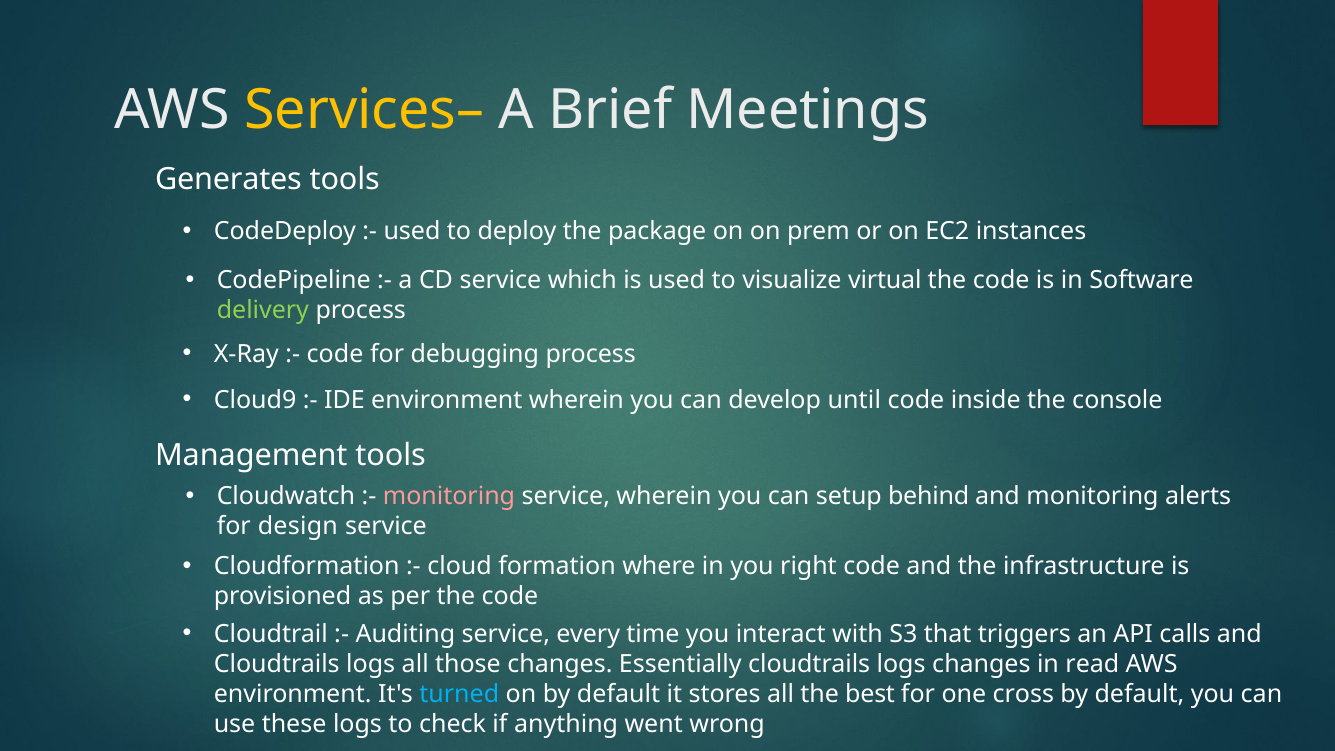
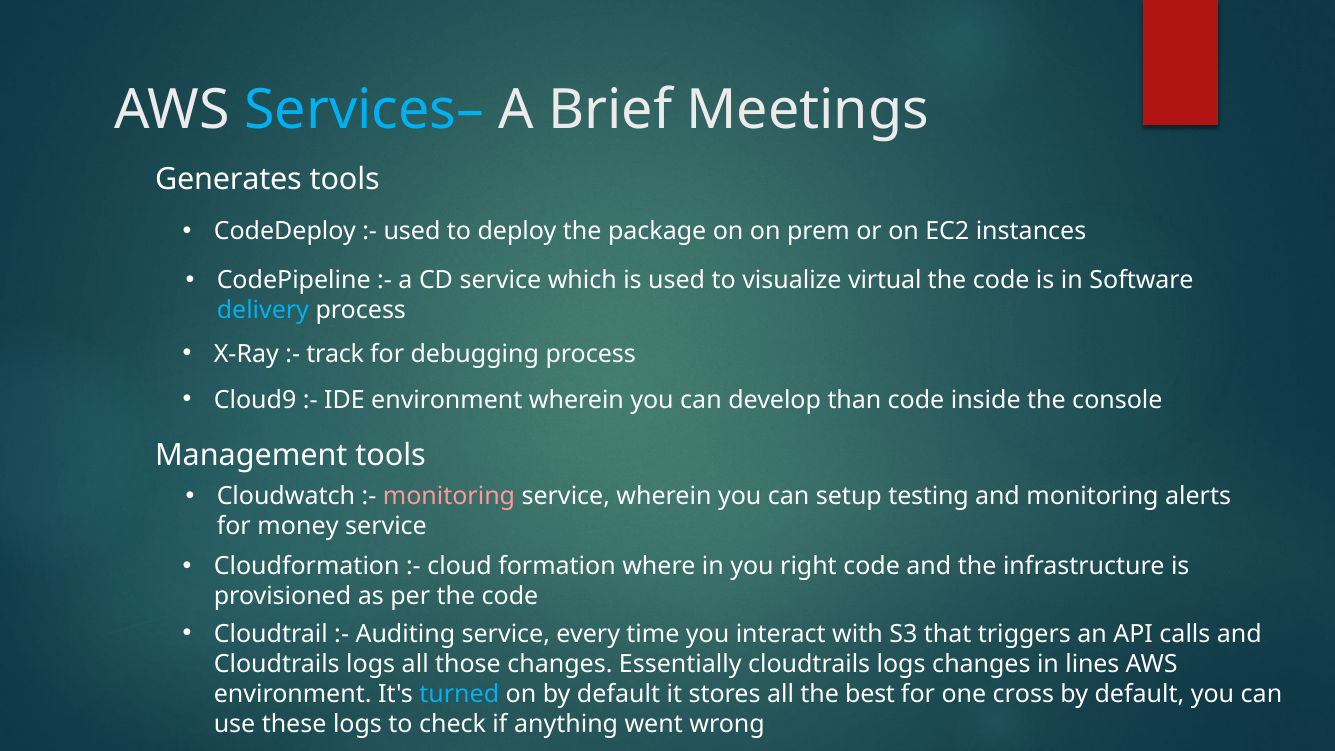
Services– colour: yellow -> light blue
delivery colour: light green -> light blue
code at (335, 354): code -> track
until: until -> than
behind: behind -> testing
design: design -> money
read: read -> lines
